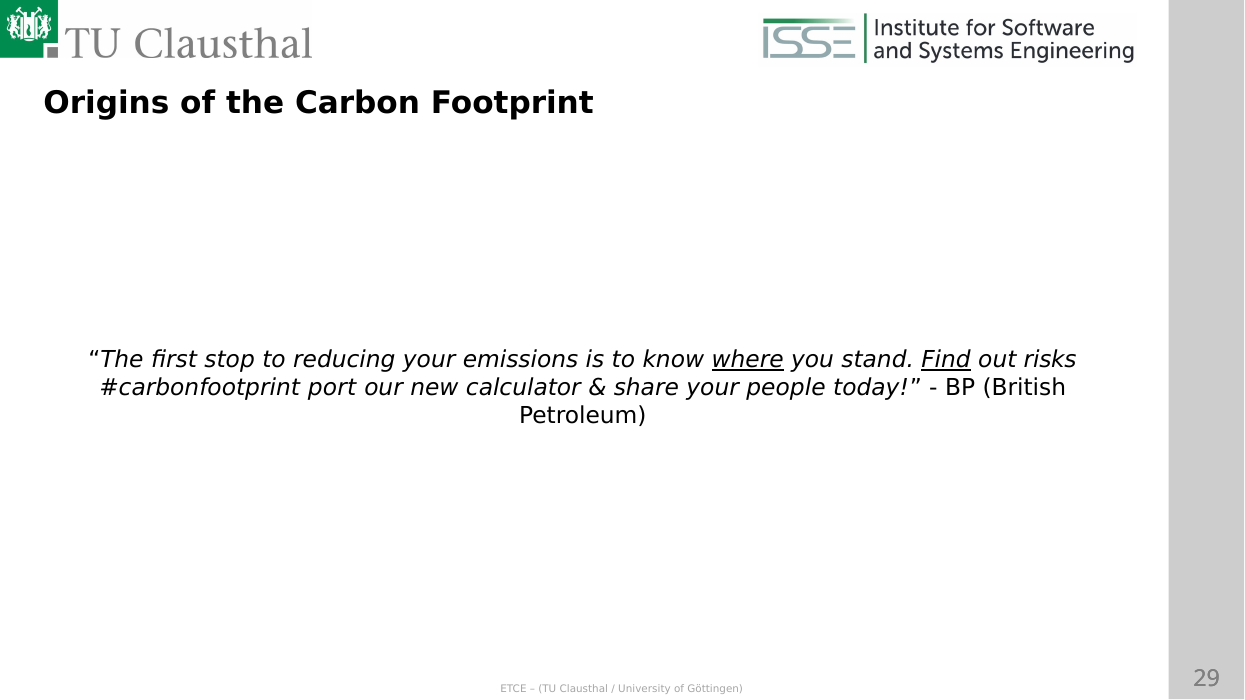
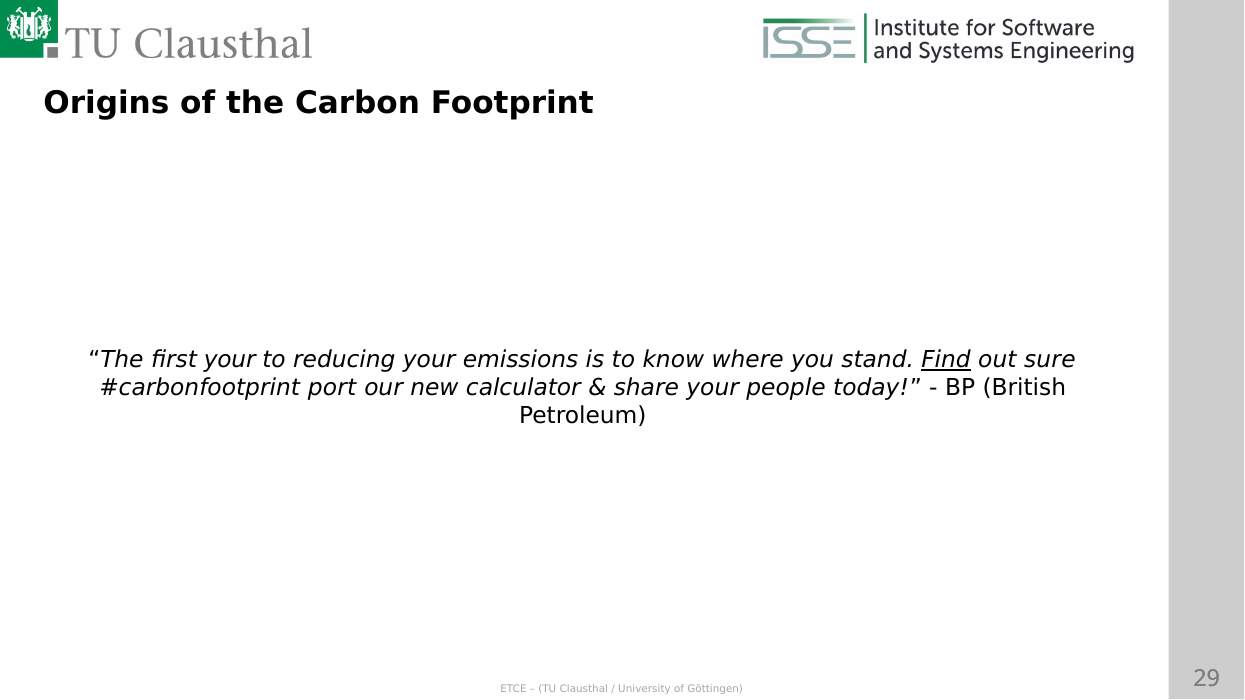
first stop: stop -> your
where underline: present -> none
risks: risks -> sure
